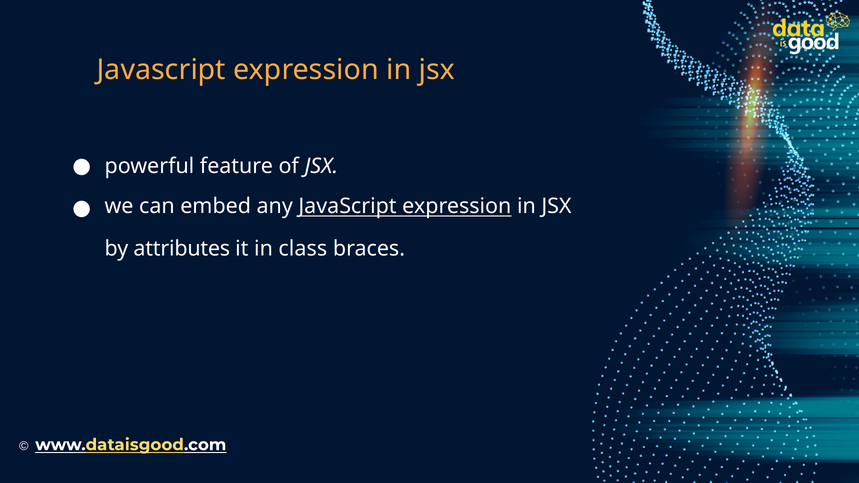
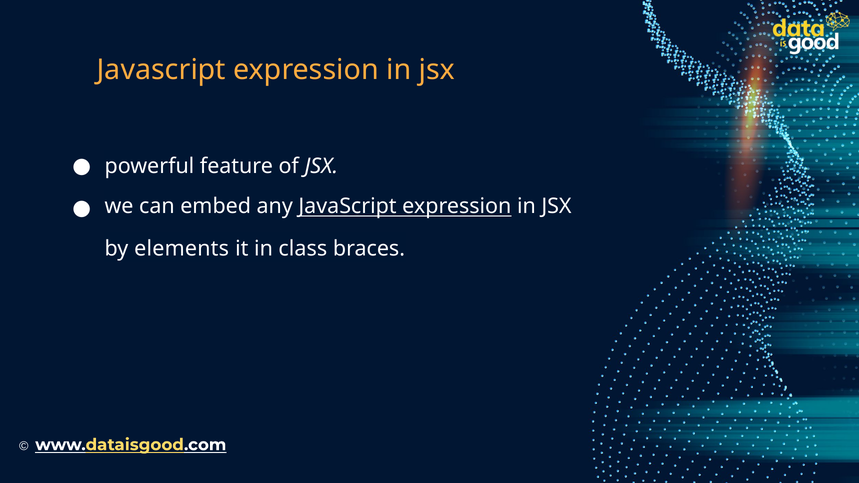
attributes: attributes -> elements
